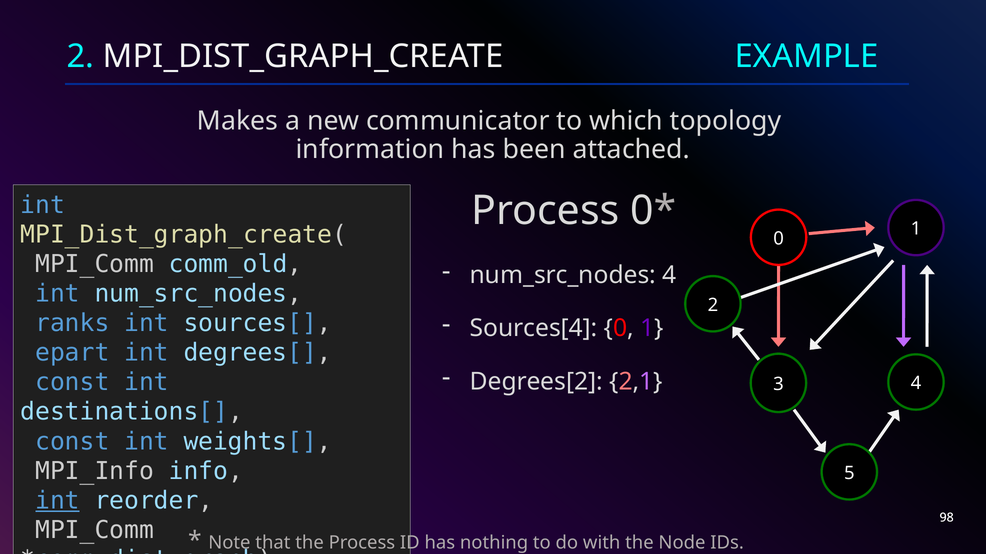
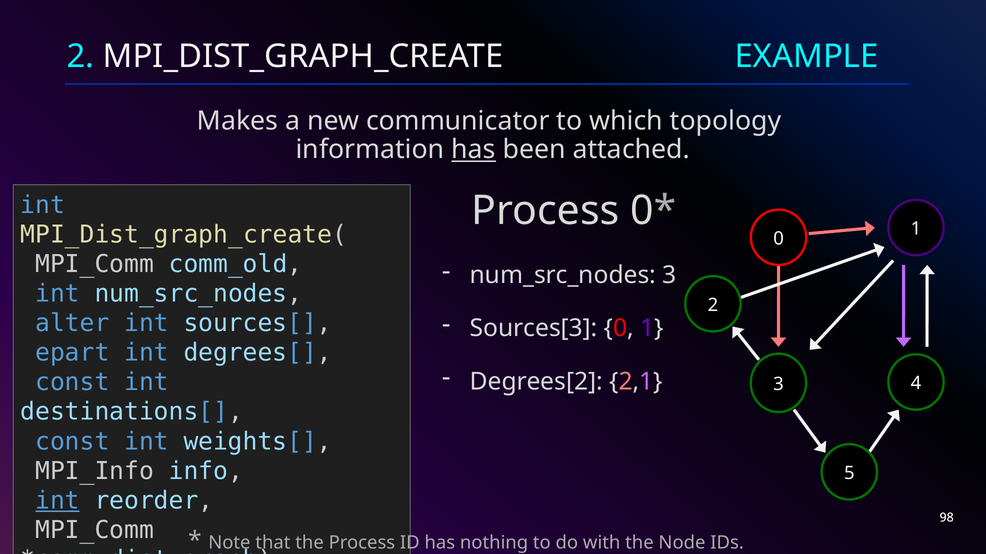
has at (474, 150) underline: none -> present
num_src_nodes 4: 4 -> 3
ranks: ranks -> alter
Sources[4: Sources[4 -> Sources[3
